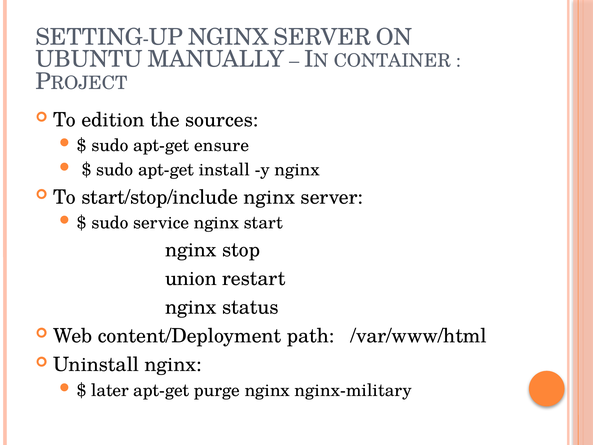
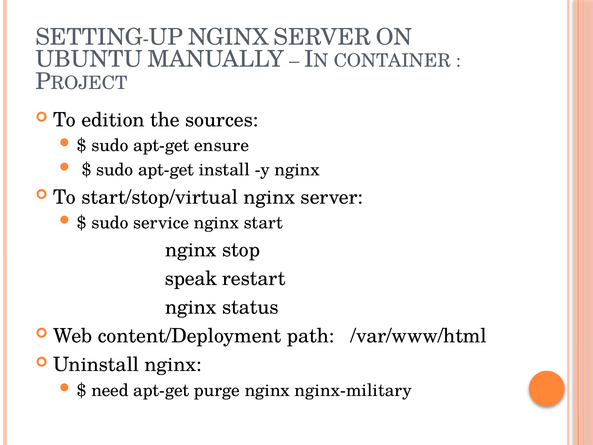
start/stop/include: start/stop/include -> start/stop/virtual
union: union -> speak
later: later -> need
